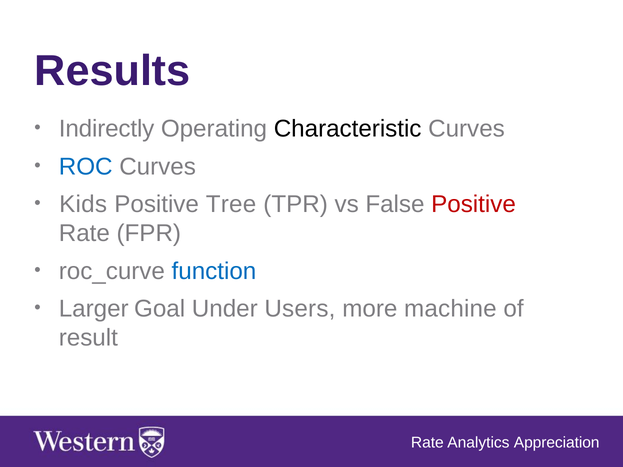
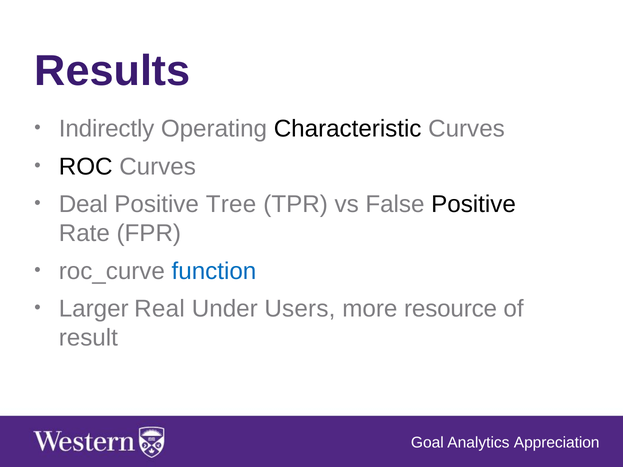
ROC colour: blue -> black
Kids: Kids -> Deal
Positive at (474, 204) colour: red -> black
Goal: Goal -> Real
machine: machine -> resource
Rate at (427, 443): Rate -> Goal
